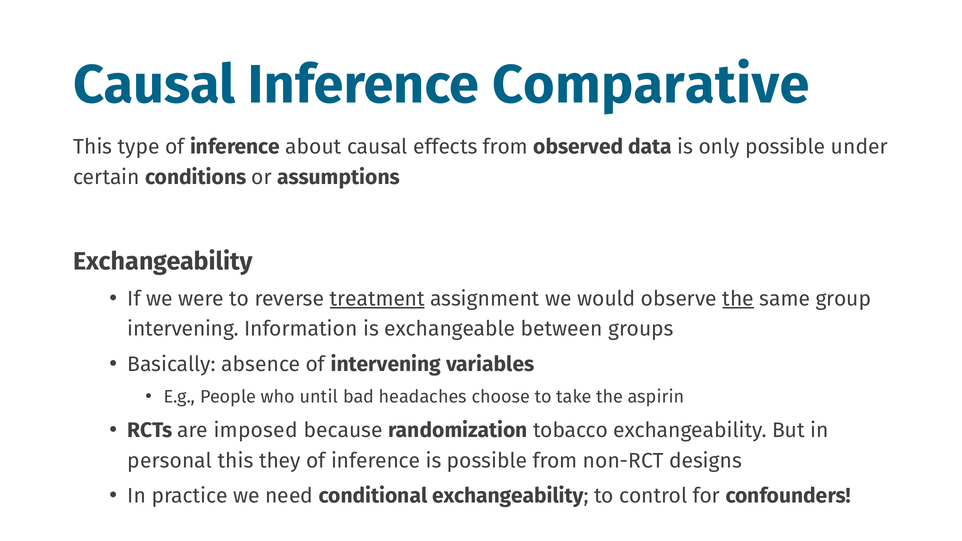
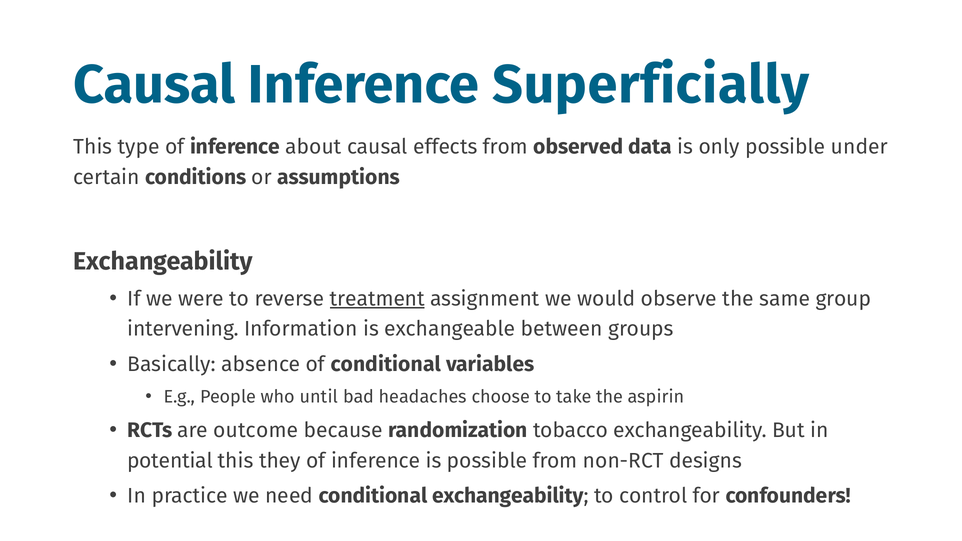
Comparative: Comparative -> Superficially
the at (738, 299) underline: present -> none
of intervening: intervening -> conditional
imposed: imposed -> outcome
personal: personal -> potential
